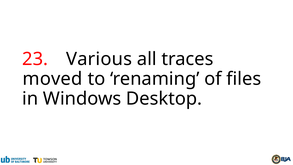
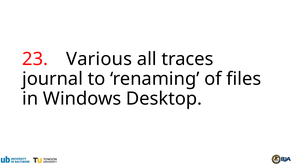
moved: moved -> journal
